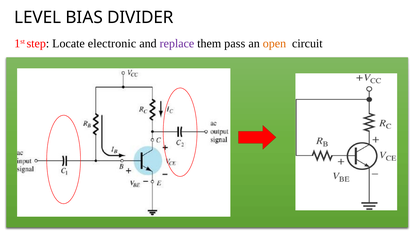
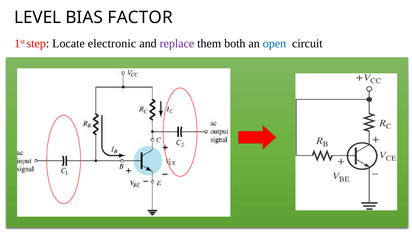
DIVIDER: DIVIDER -> FACTOR
pass: pass -> both
open colour: orange -> blue
